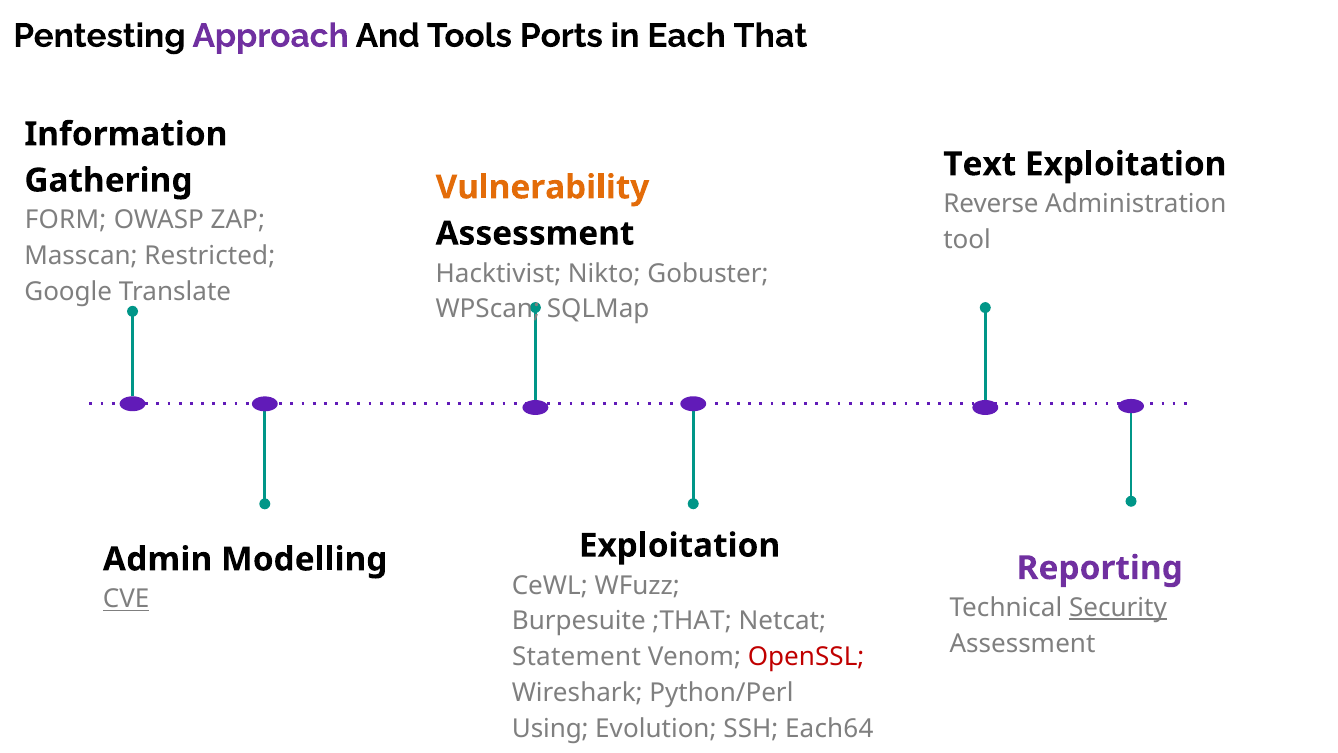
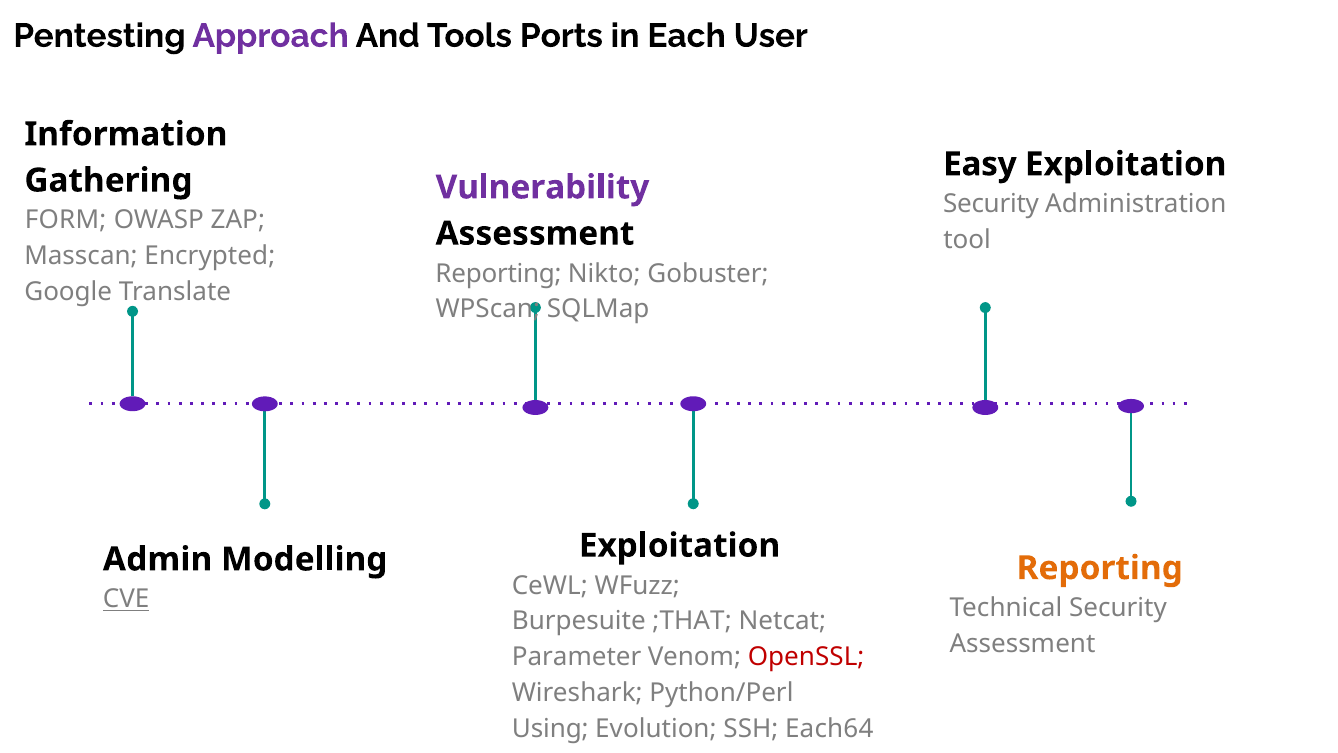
That: That -> User
Text: Text -> Easy
Vulnerability colour: orange -> purple
Reverse at (991, 204): Reverse -> Security
Restricted: Restricted -> Encrypted
Hacktivist at (498, 273): Hacktivist -> Reporting
Reporting at (1100, 568) colour: purple -> orange
Security at (1118, 608) underline: present -> none
Statement: Statement -> Parameter
